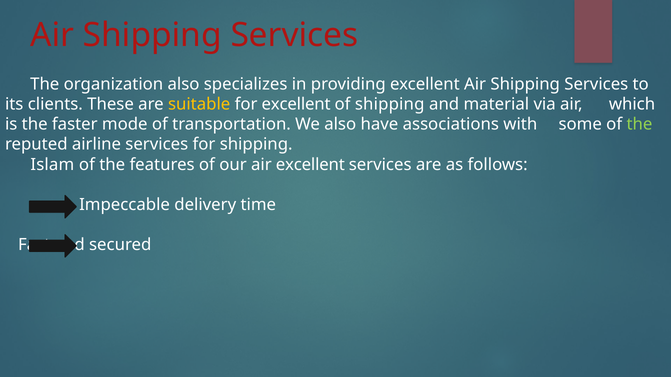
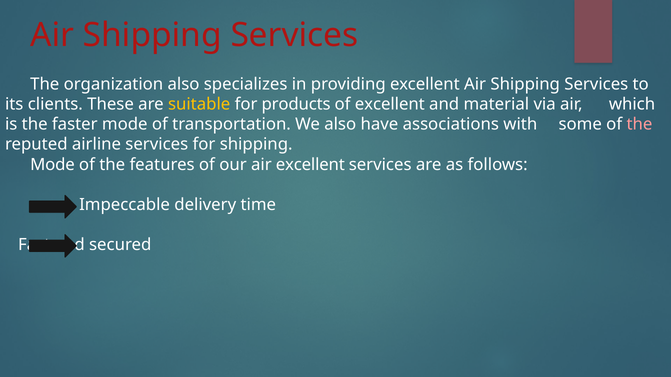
for excellent: excellent -> products
of shipping: shipping -> excellent
the at (639, 124) colour: light green -> pink
Islam at (52, 165): Islam -> Mode
